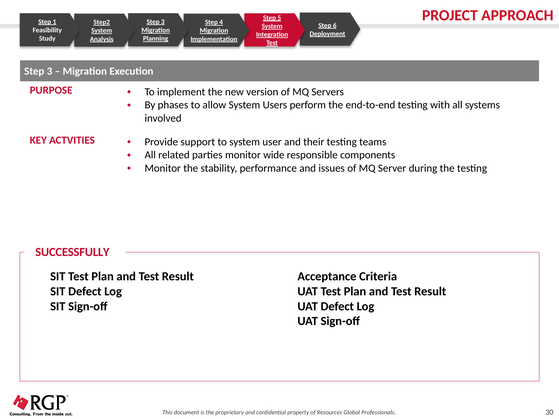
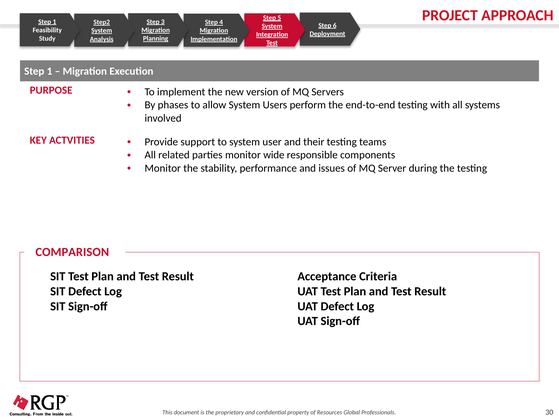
3 at (50, 71): 3 -> 1
SUCCESSFULLY: SUCCESSFULLY -> COMPARISON
